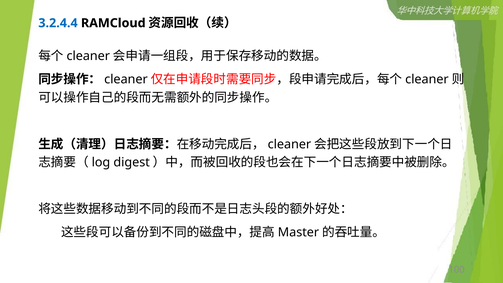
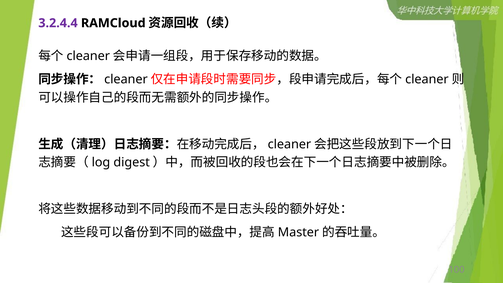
3.2.4.4 colour: blue -> purple
